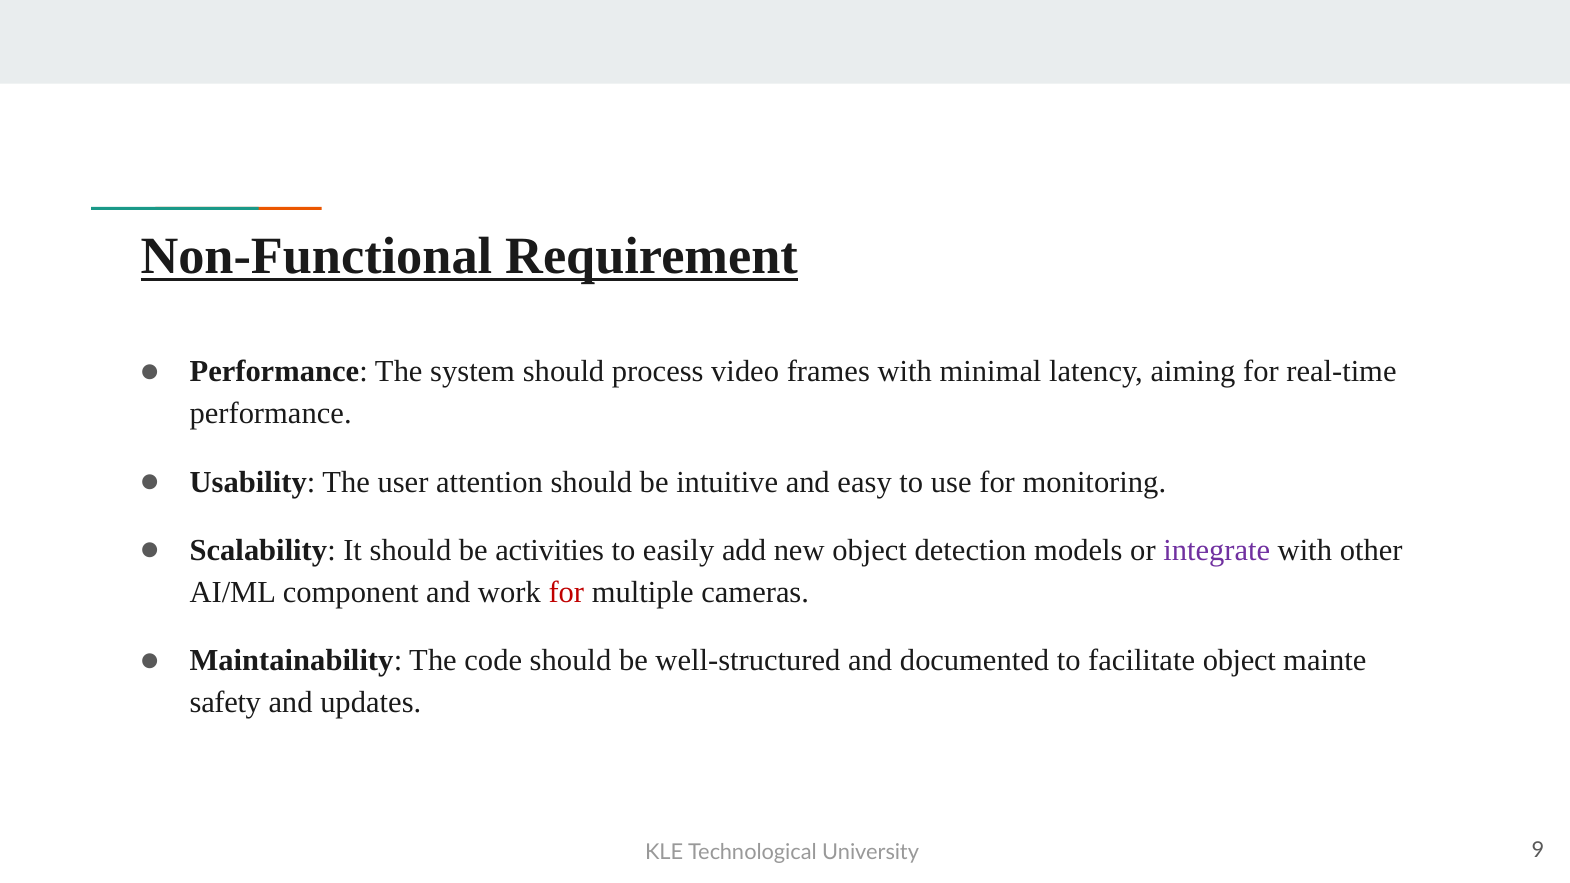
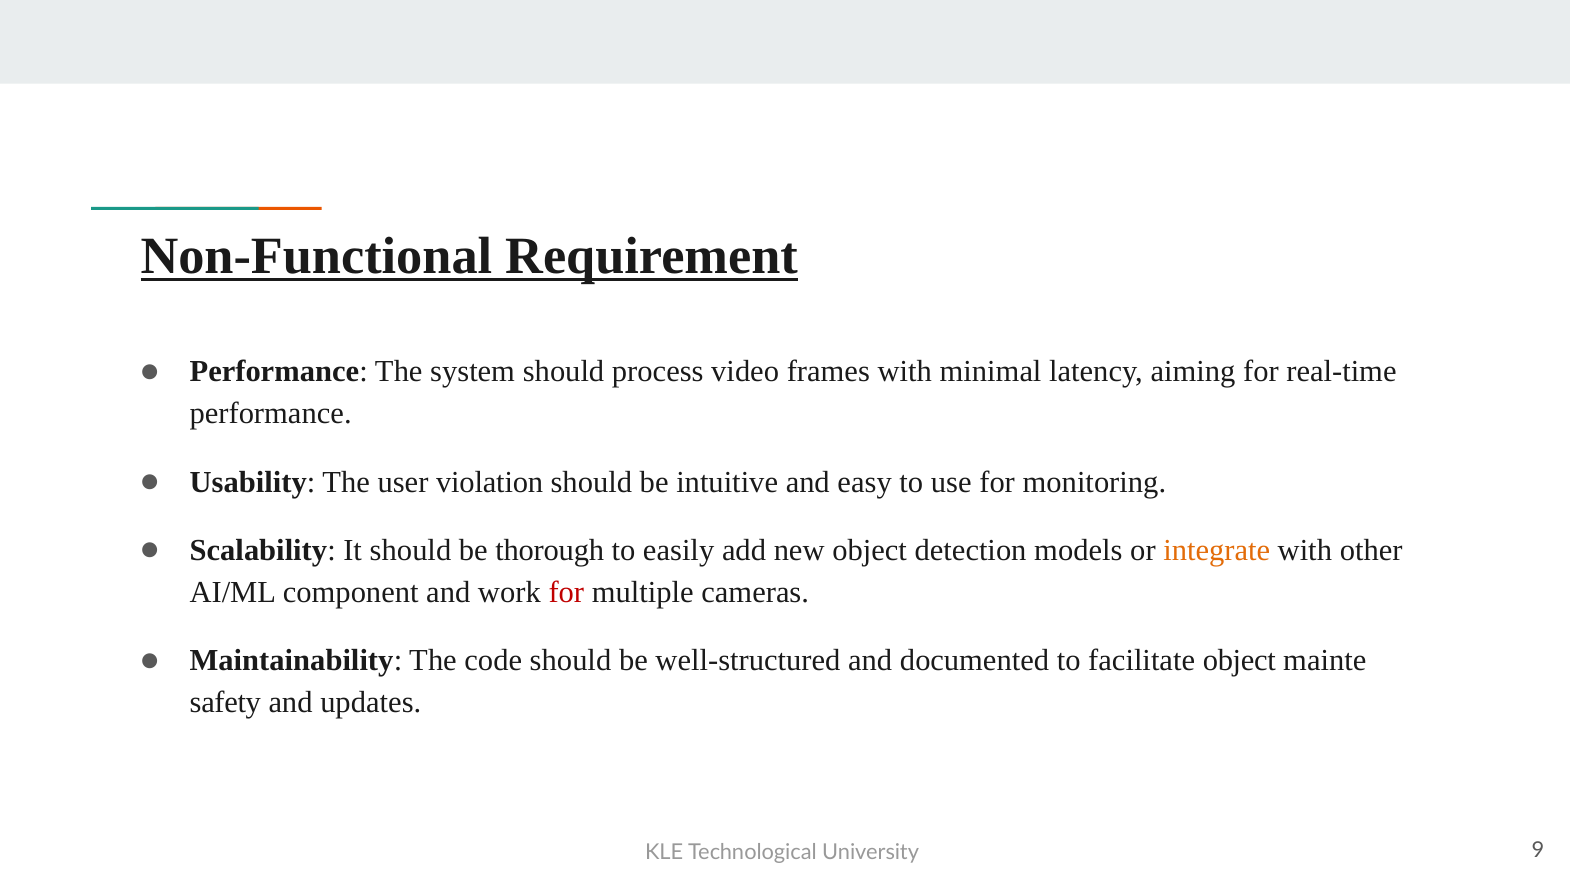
attention: attention -> violation
activities: activities -> thorough
integrate colour: purple -> orange
